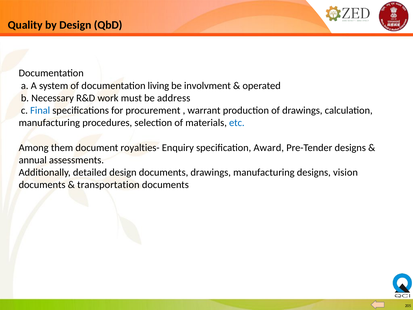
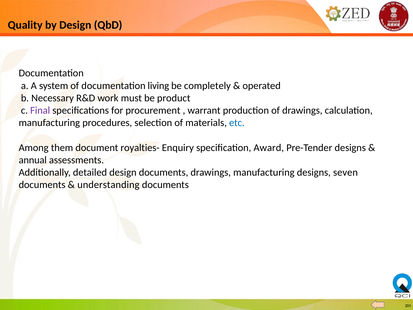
involvment: involvment -> completely
address: address -> product
Final colour: blue -> purple
vision: vision -> seven
transportation: transportation -> understanding
